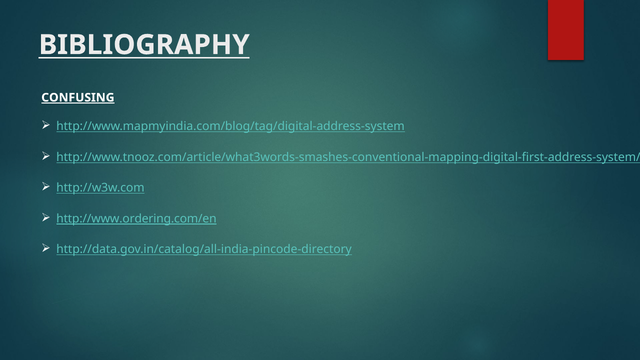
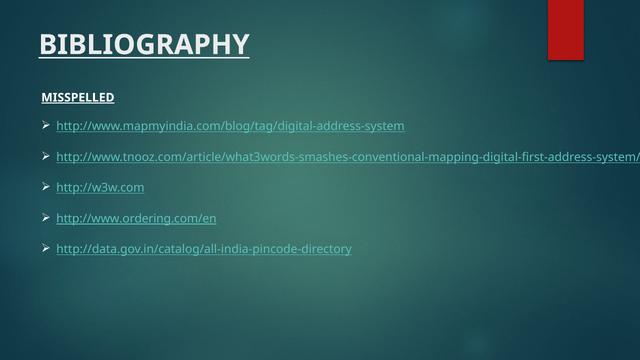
CONFUSING: CONFUSING -> MISSPELLED
